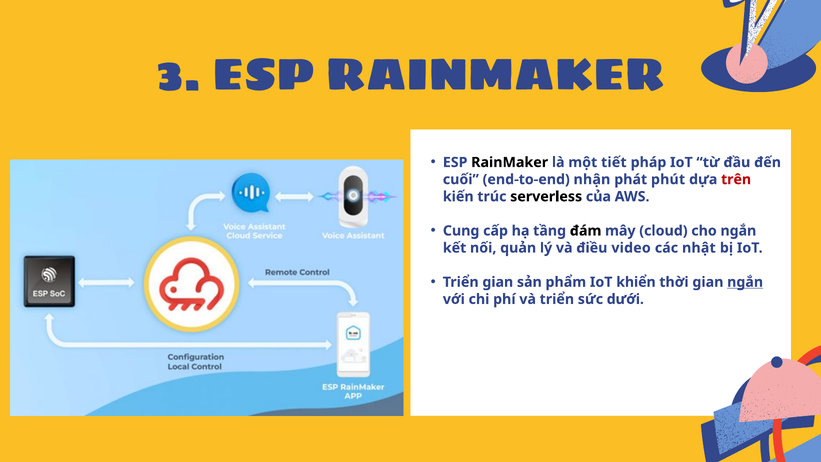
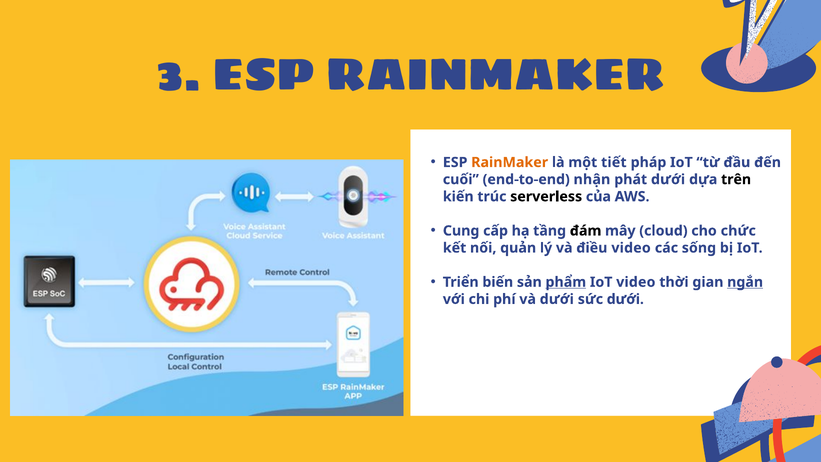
RainMaker at (510, 162) colour: black -> orange
phát phút: phút -> dưới
trên colour: red -> black
cho ngắn: ngắn -> chức
nhật: nhật -> sống
Triển gian: gian -> biến
phẩm underline: none -> present
IoT khiển: khiển -> video
và triển: triển -> dưới
